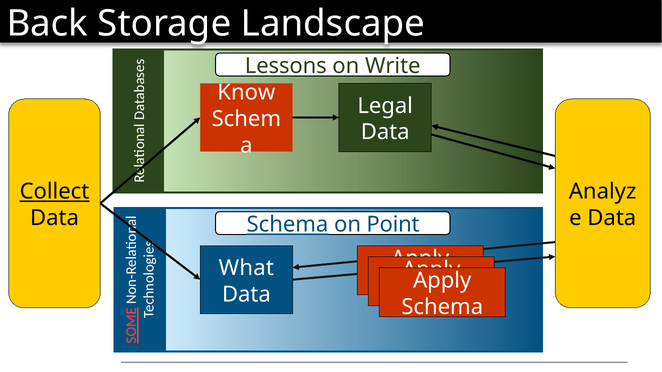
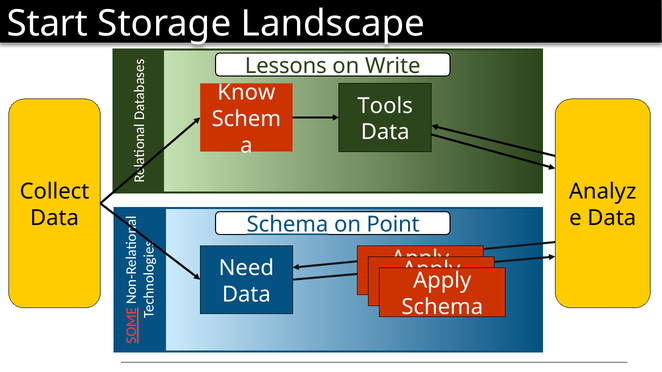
Back: Back -> Start
Legal: Legal -> Tools
Collect underline: present -> none
What: What -> Need
